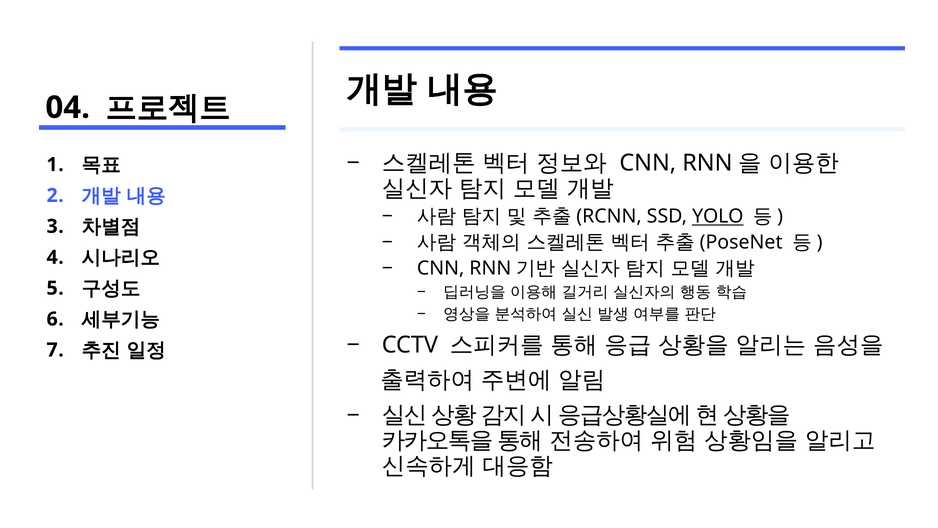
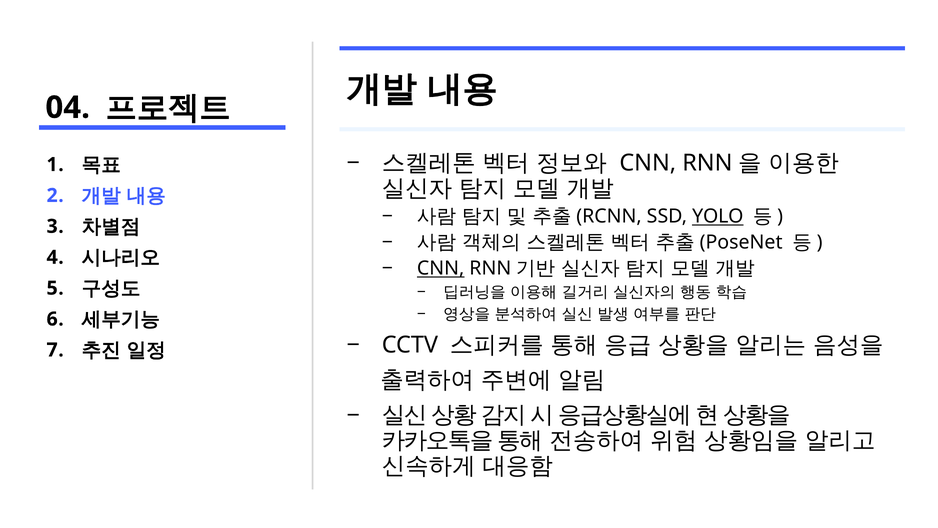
CNN at (441, 268) underline: none -> present
